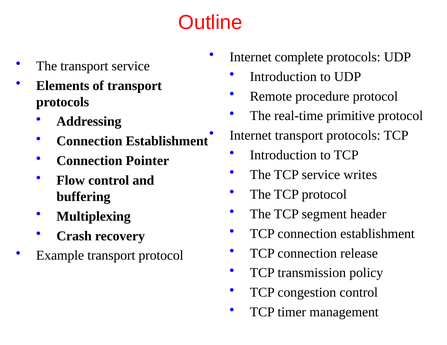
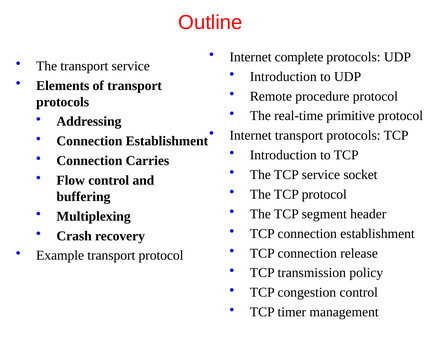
Pointer: Pointer -> Carries
writes: writes -> socket
